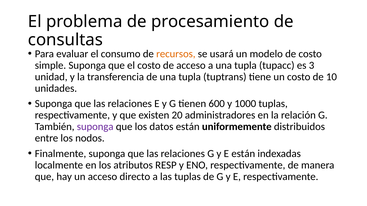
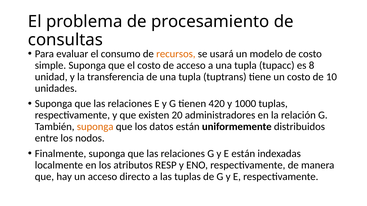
3: 3 -> 8
600: 600 -> 420
suponga at (95, 127) colour: purple -> orange
